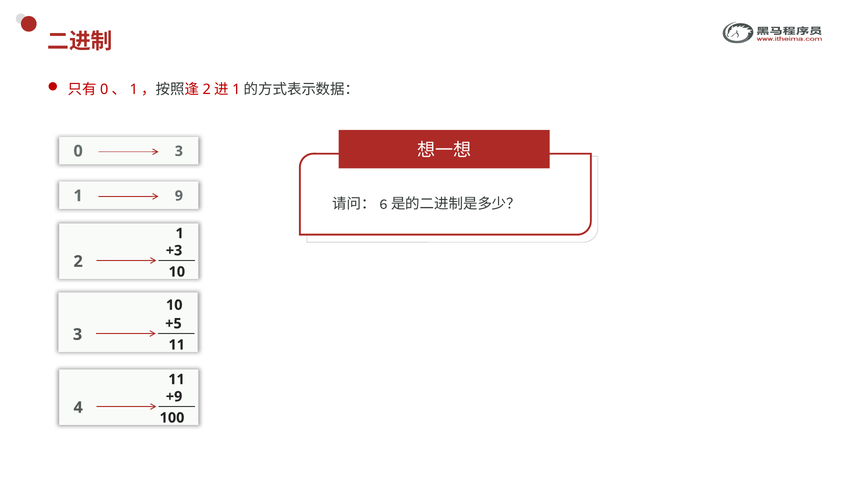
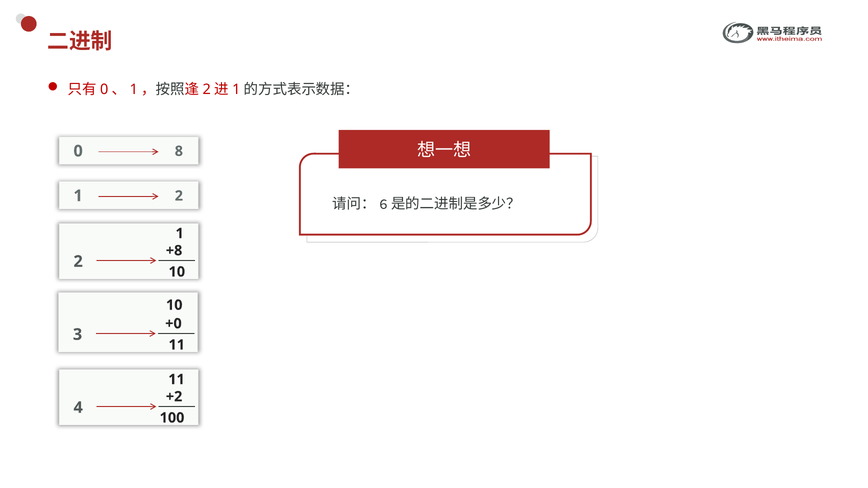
0 3: 3 -> 8
1 9: 9 -> 2
+3: +3 -> +8
+5: +5 -> +0
+9: +9 -> +2
